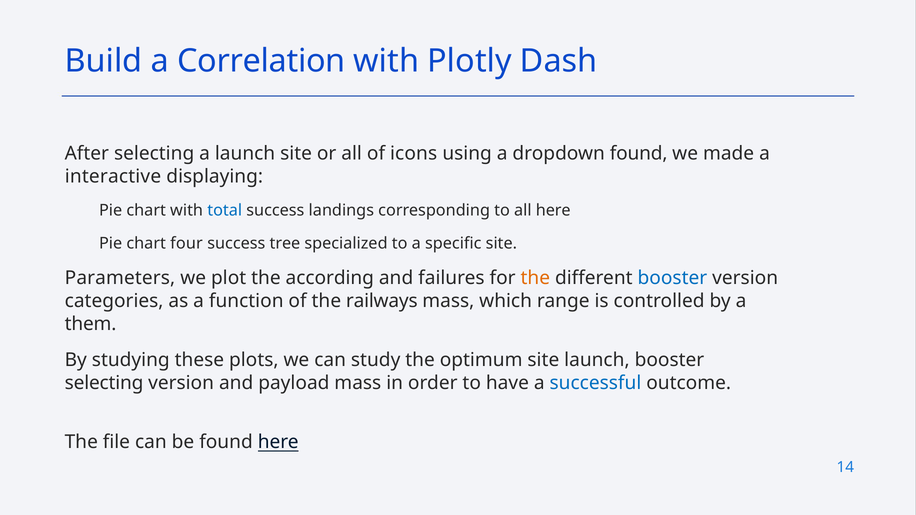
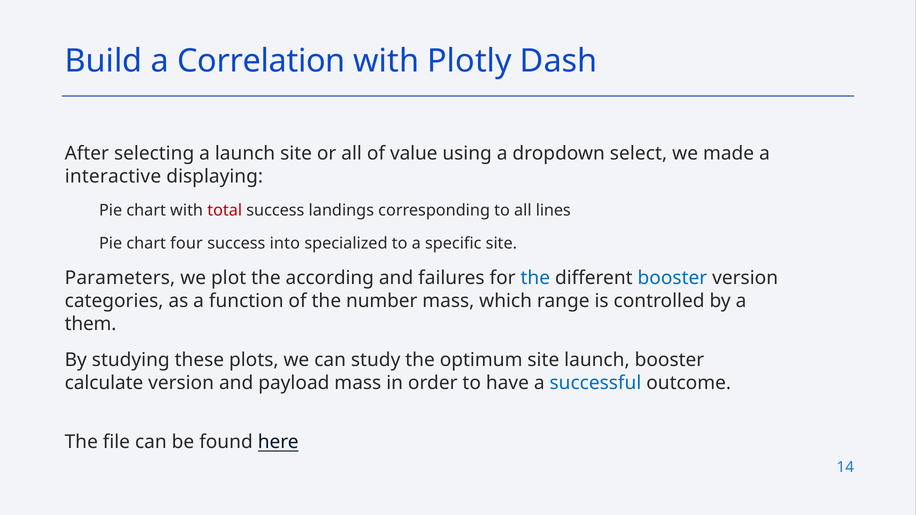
icons: icons -> value
dropdown found: found -> select
total colour: blue -> red
all here: here -> lines
tree: tree -> into
the at (535, 278) colour: orange -> blue
railways: railways -> number
selecting at (104, 383): selecting -> calculate
